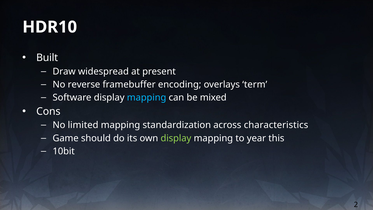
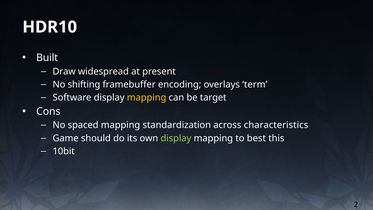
reverse: reverse -> shifting
mapping at (147, 97) colour: light blue -> yellow
mixed: mixed -> target
limited: limited -> spaced
year: year -> best
